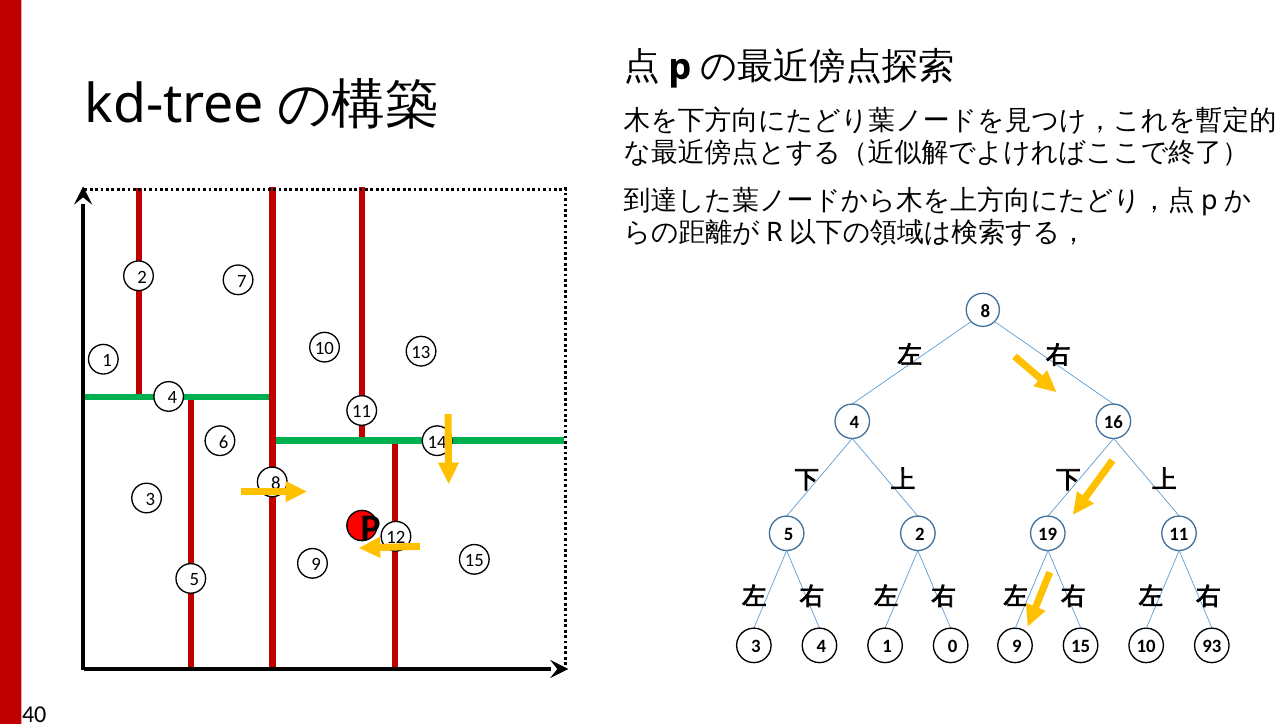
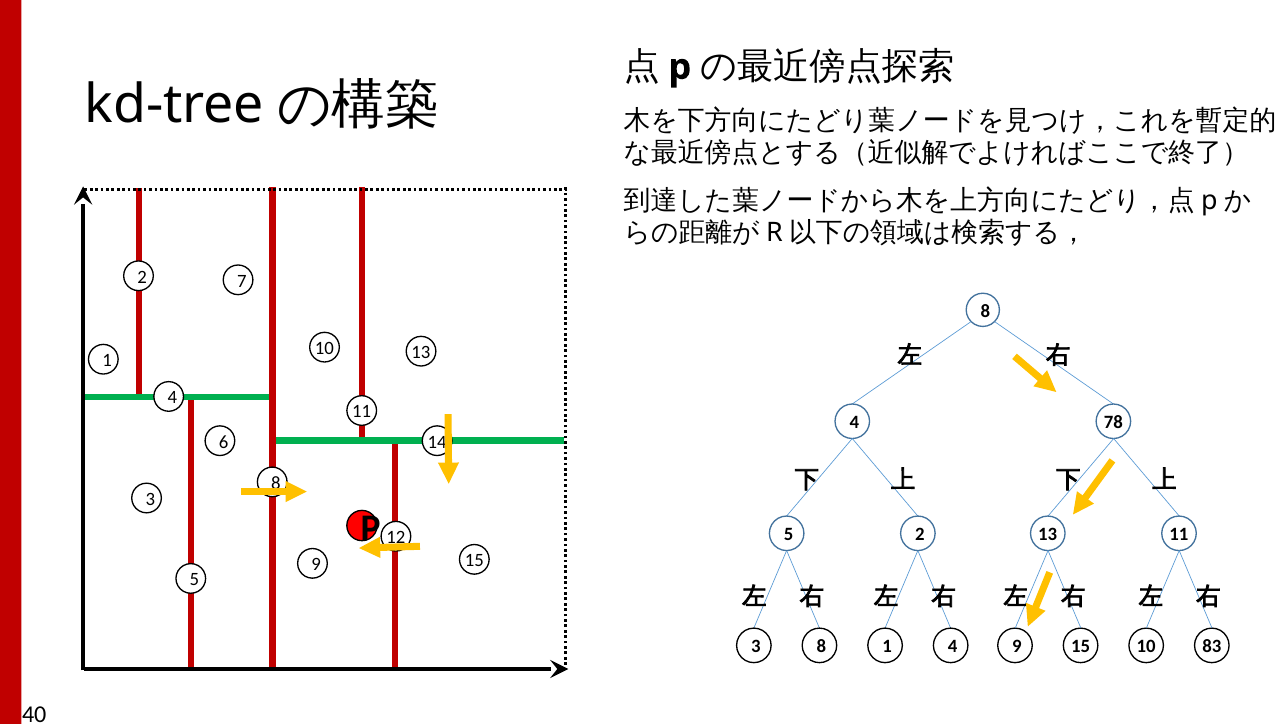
16: 16 -> 78
2 19: 19 -> 13
3 4: 4 -> 8
1 0: 0 -> 4
93: 93 -> 83
